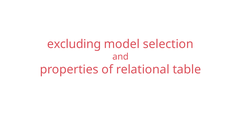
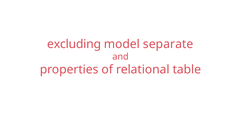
selection: selection -> separate
